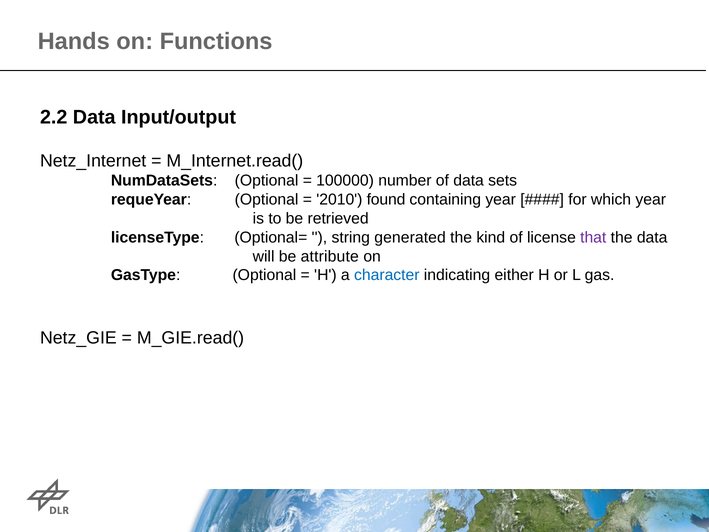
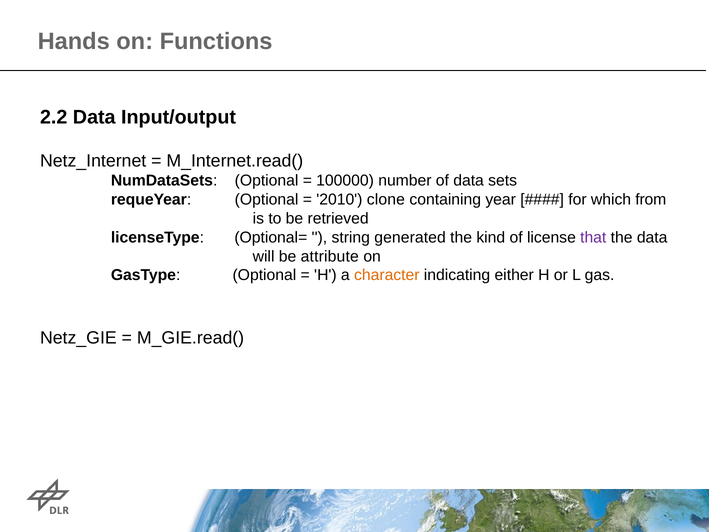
found: found -> clone
which year: year -> from
character colour: blue -> orange
